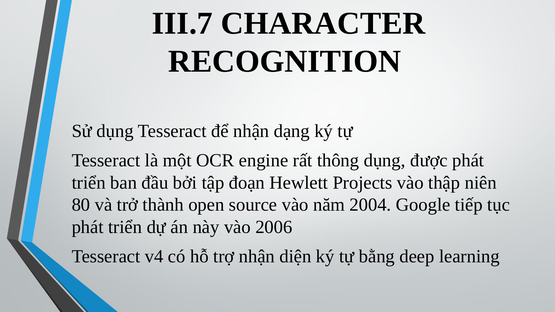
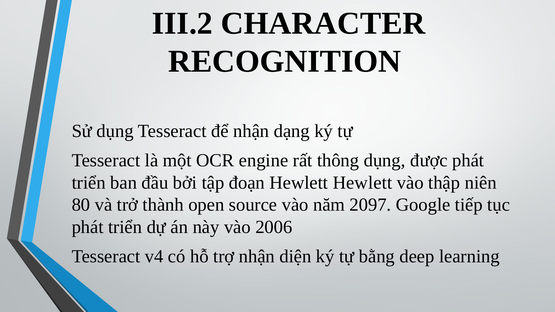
III.7: III.7 -> III.2
Hewlett Projects: Projects -> Hewlett
2004: 2004 -> 2097
